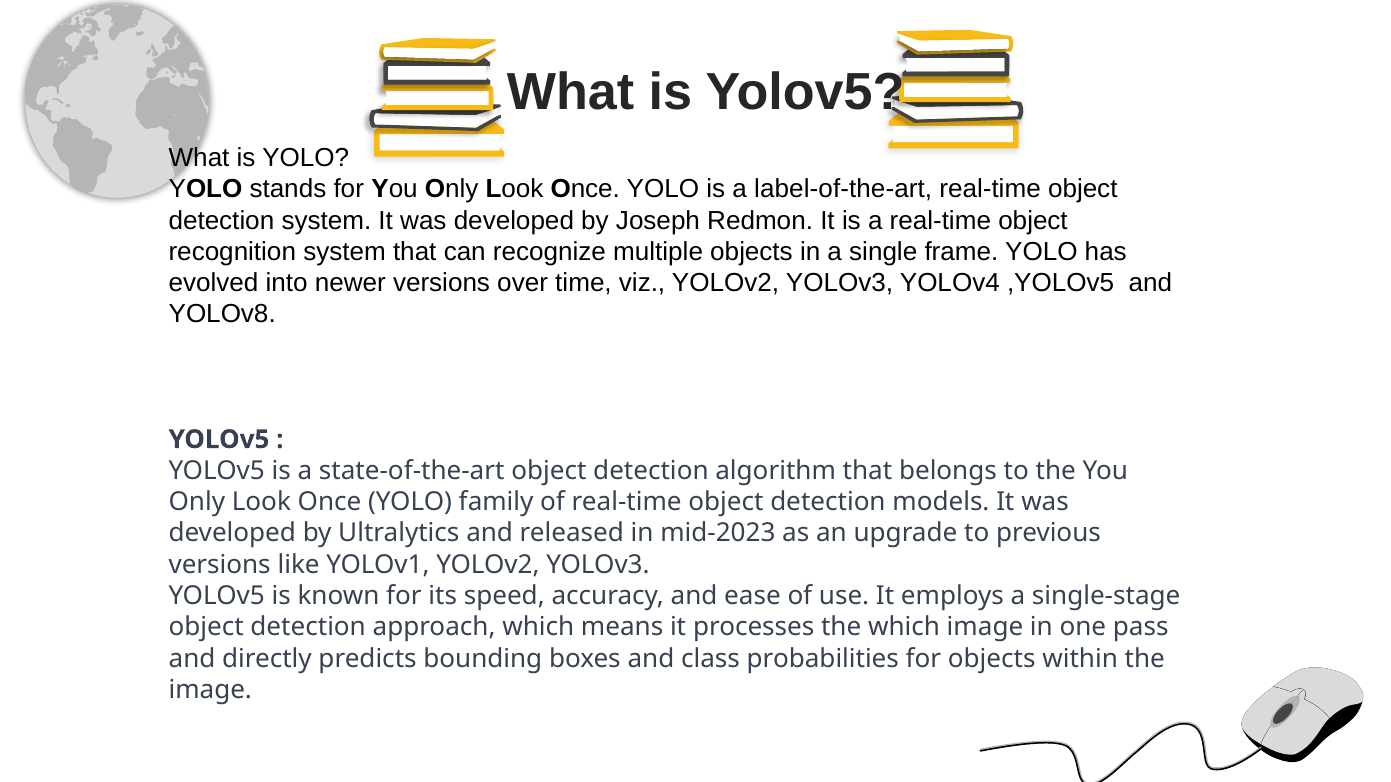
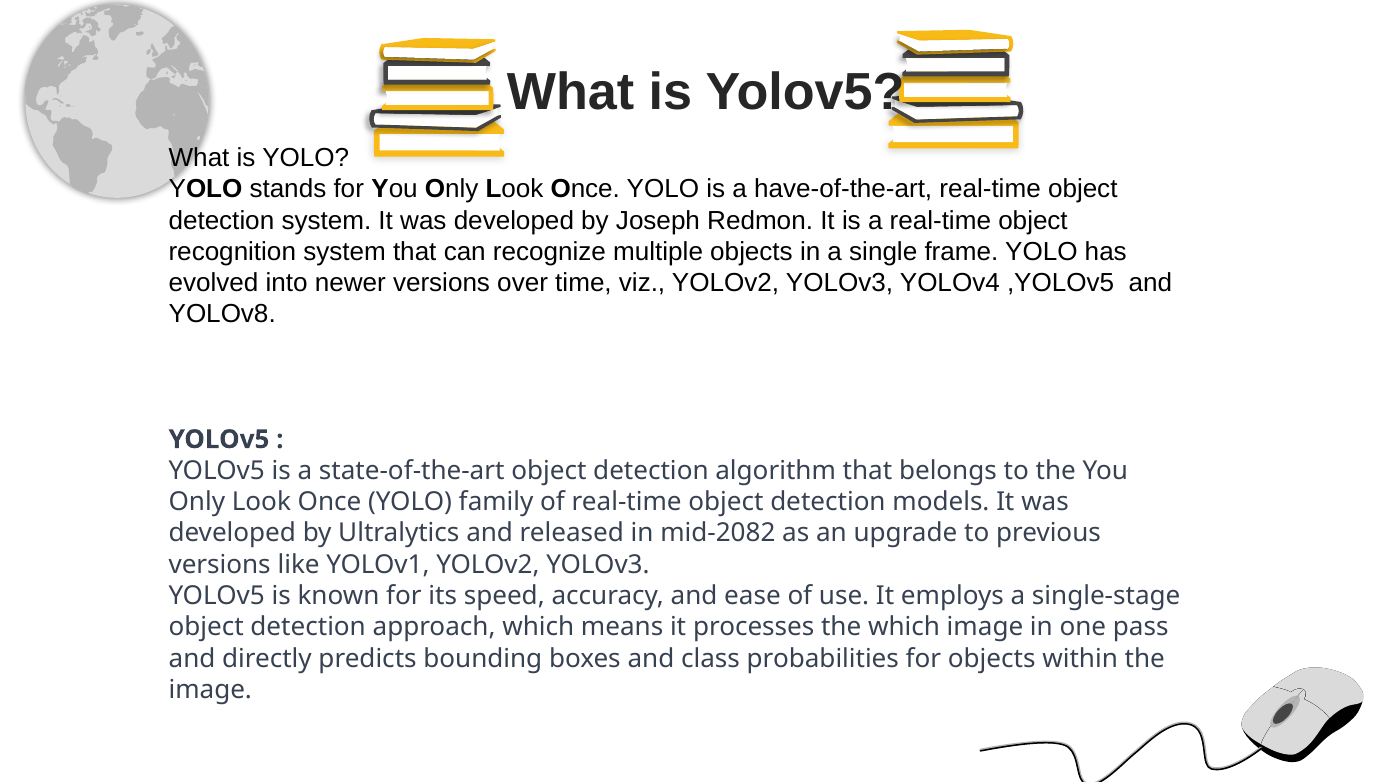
label-of-the-art: label-of-the-art -> have-of-the-art
mid-2023: mid-2023 -> mid-2082
